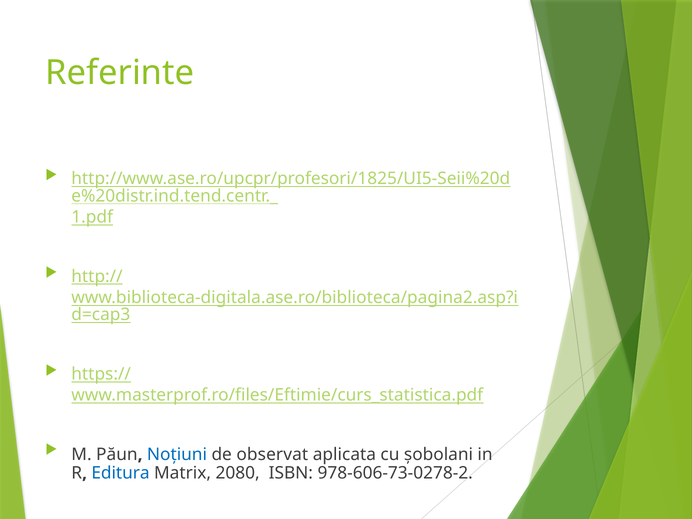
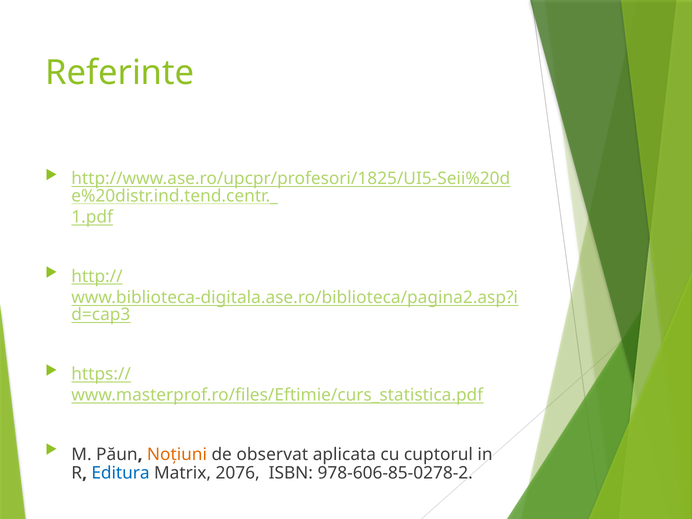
Noțiuni colour: blue -> orange
șobolani: șobolani -> cuptorul
2080: 2080 -> 2076
978-606-73-0278-2: 978-606-73-0278-2 -> 978-606-85-0278-2
